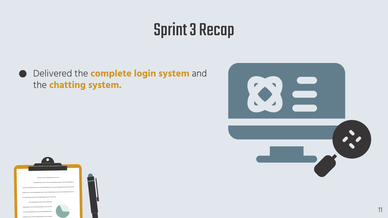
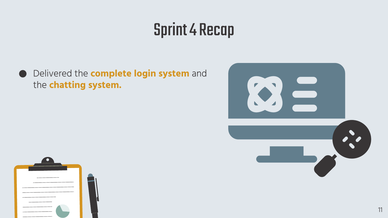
3: 3 -> 4
